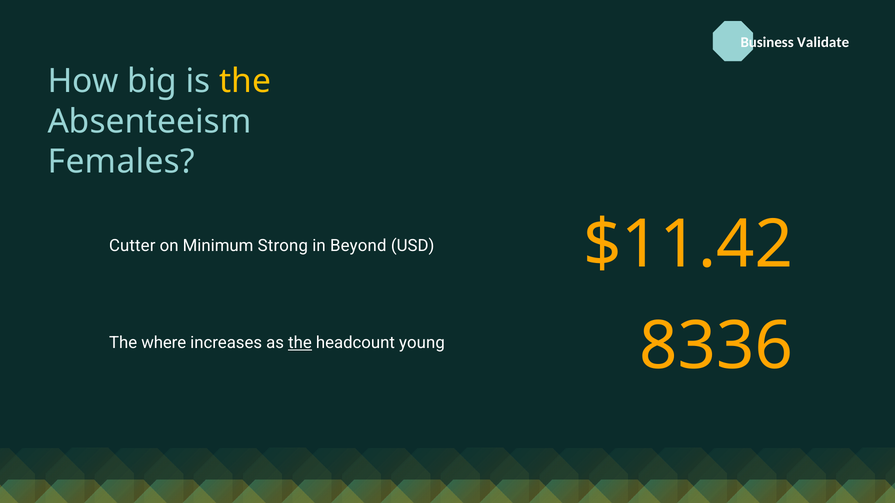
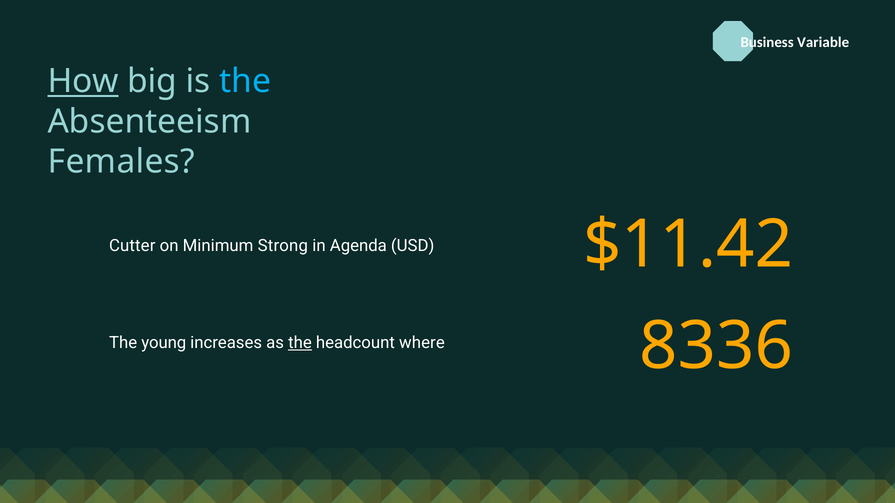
Validate: Validate -> Variable
How underline: none -> present
the at (245, 81) colour: yellow -> light blue
Beyond: Beyond -> Agenda
where: where -> young
young: young -> where
